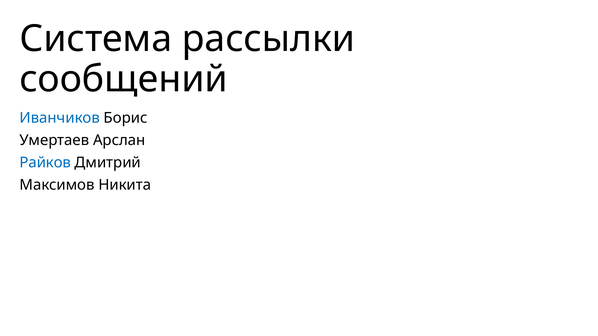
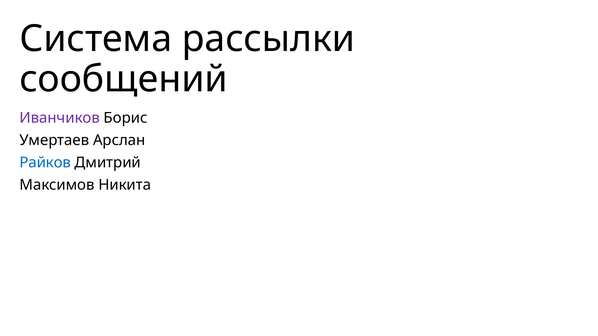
Иванчиков colour: blue -> purple
